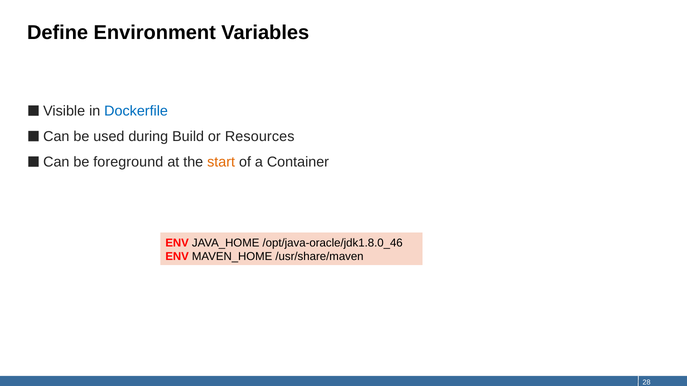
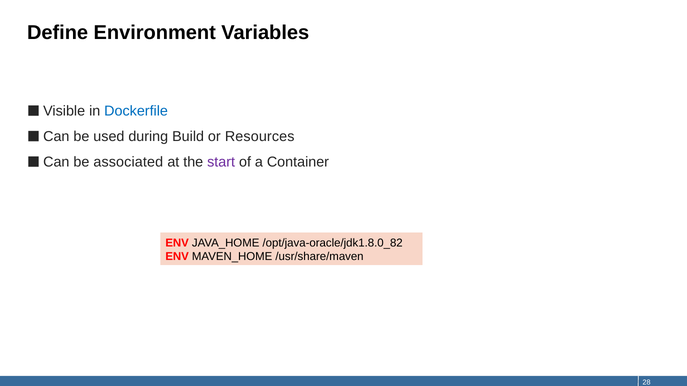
foreground: foreground -> associated
start colour: orange -> purple
/opt/java-oracle/jdk1.8.0_46: /opt/java-oracle/jdk1.8.0_46 -> /opt/java-oracle/jdk1.8.0_82
